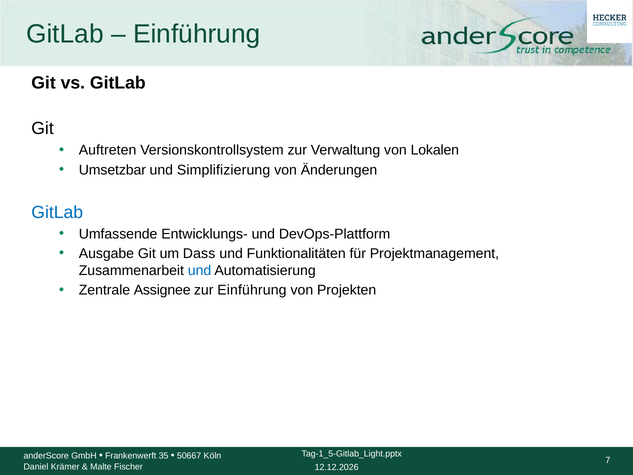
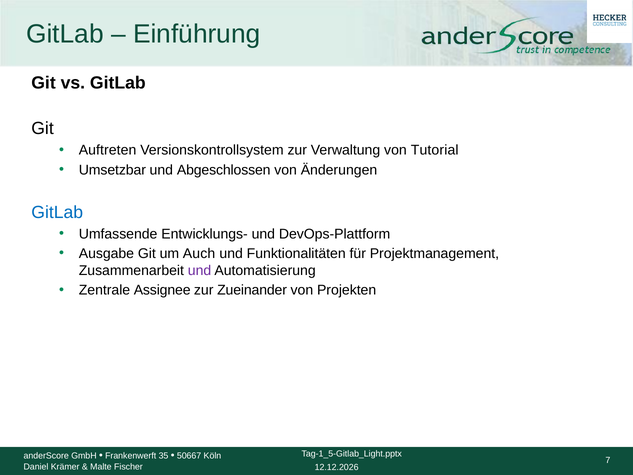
Lokalen: Lokalen -> Tutorial
Simplifizierung: Simplifizierung -> Abgeschlossen
Dass: Dass -> Auch
und at (200, 270) colour: blue -> purple
zur Einführung: Einführung -> Zueinander
